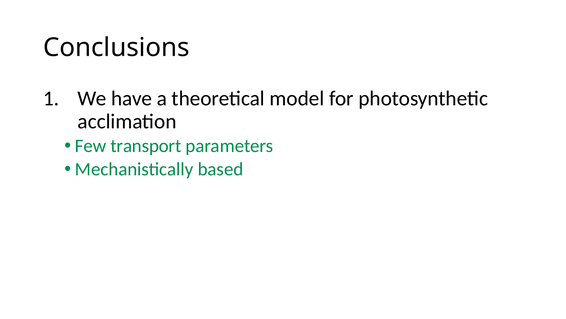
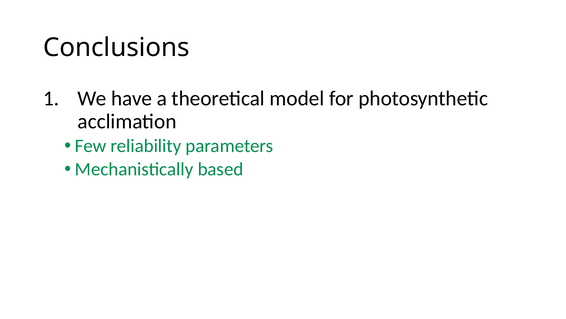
transport: transport -> reliability
